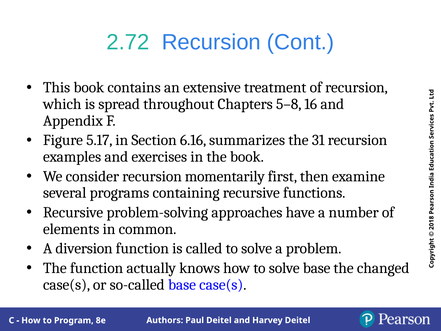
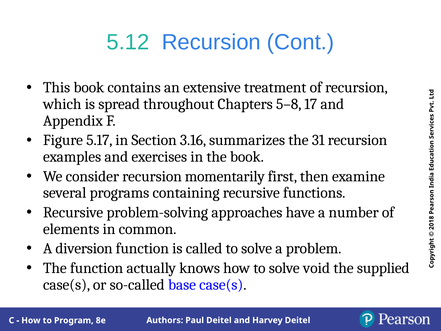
2.72: 2.72 -> 5.12
16: 16 -> 17
6.16: 6.16 -> 3.16
solve base: base -> void
changed: changed -> supplied
